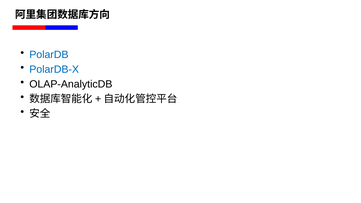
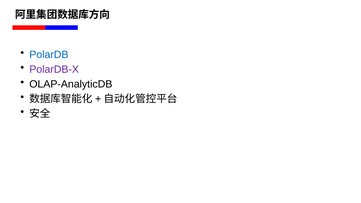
PolarDB-X colour: blue -> purple
